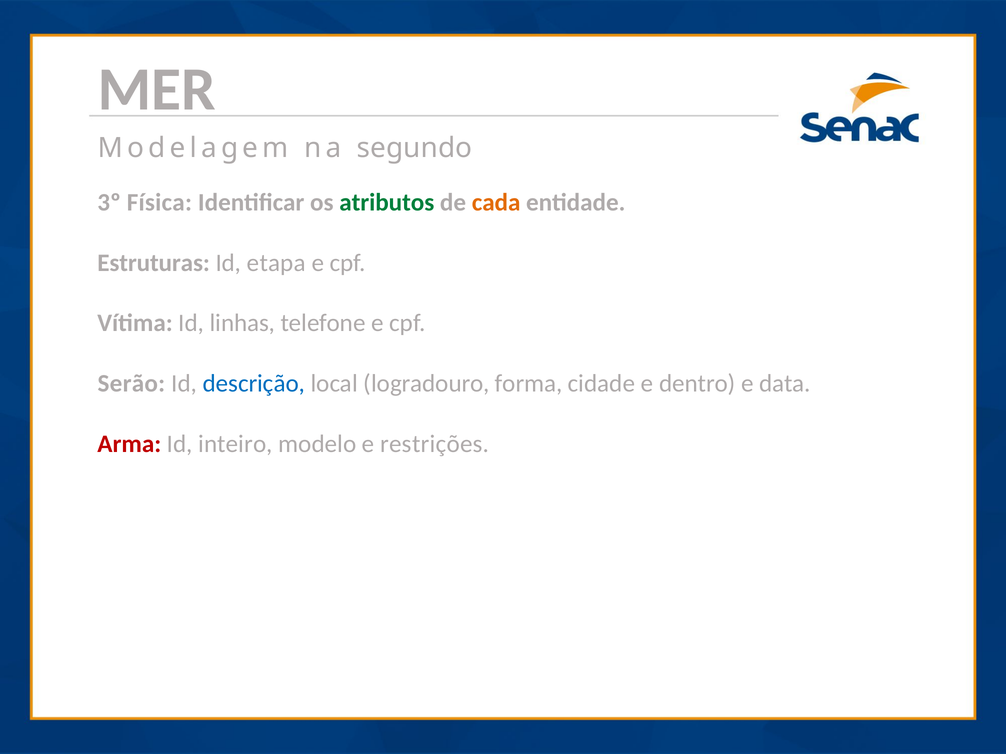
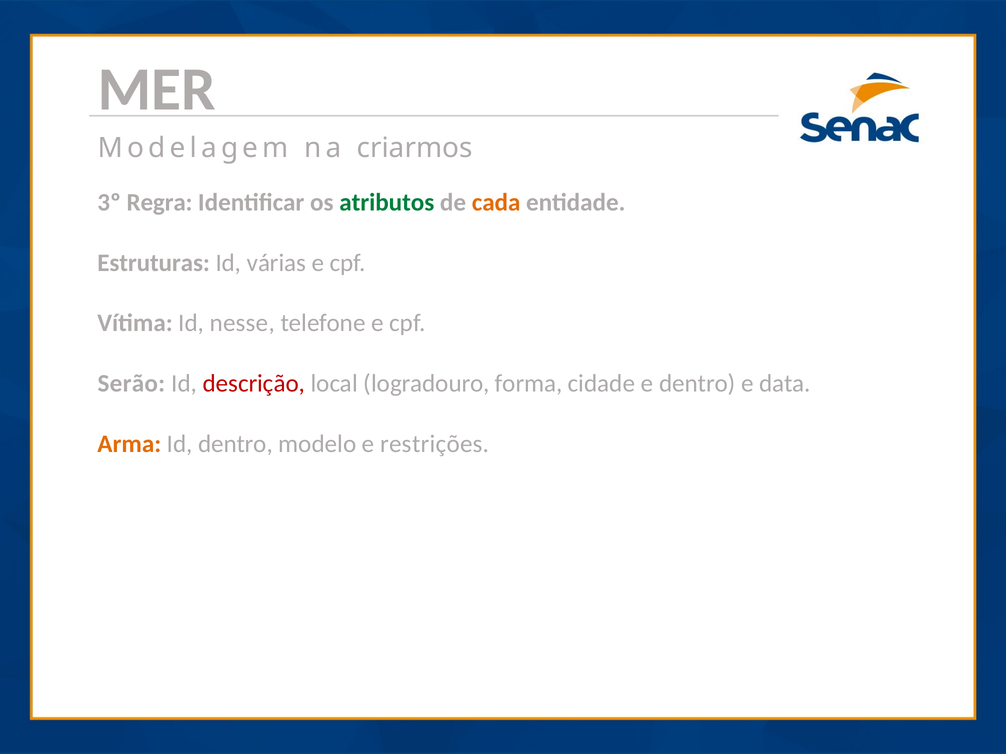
segundo: segundo -> criarmos
Física: Física -> Regra
etapa: etapa -> várias
linhas: linhas -> nesse
descrição colour: blue -> red
Arma colour: red -> orange
Id inteiro: inteiro -> dentro
